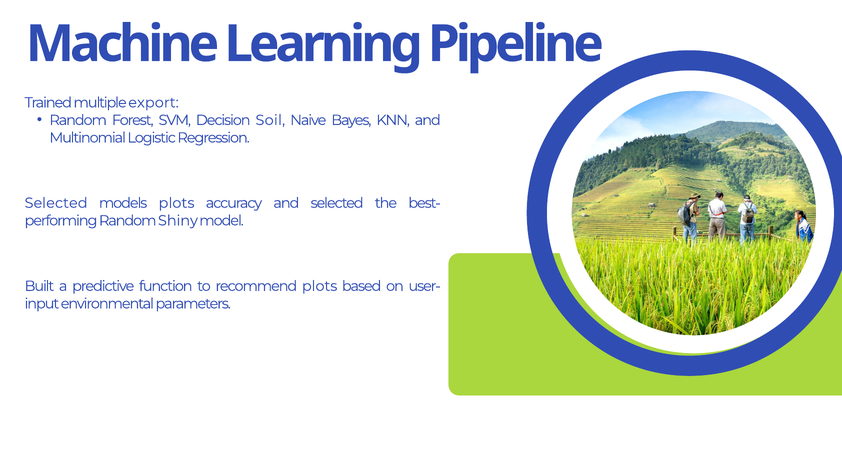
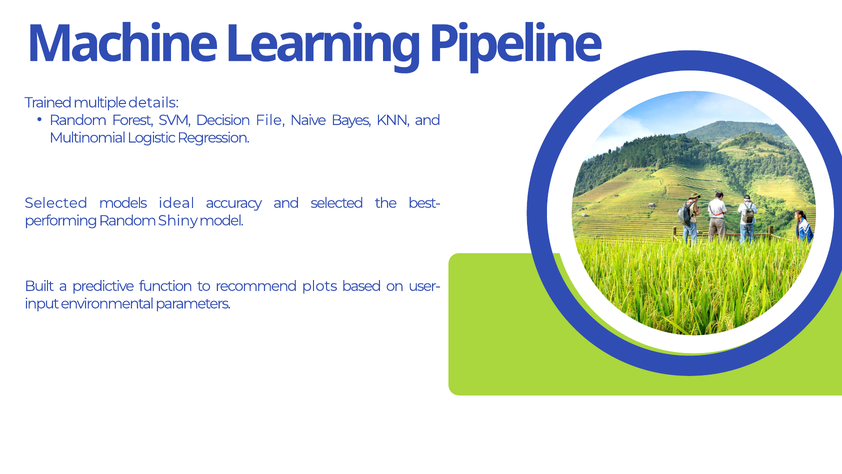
export: export -> details
Soil: Soil -> File
models plots: plots -> ideal
